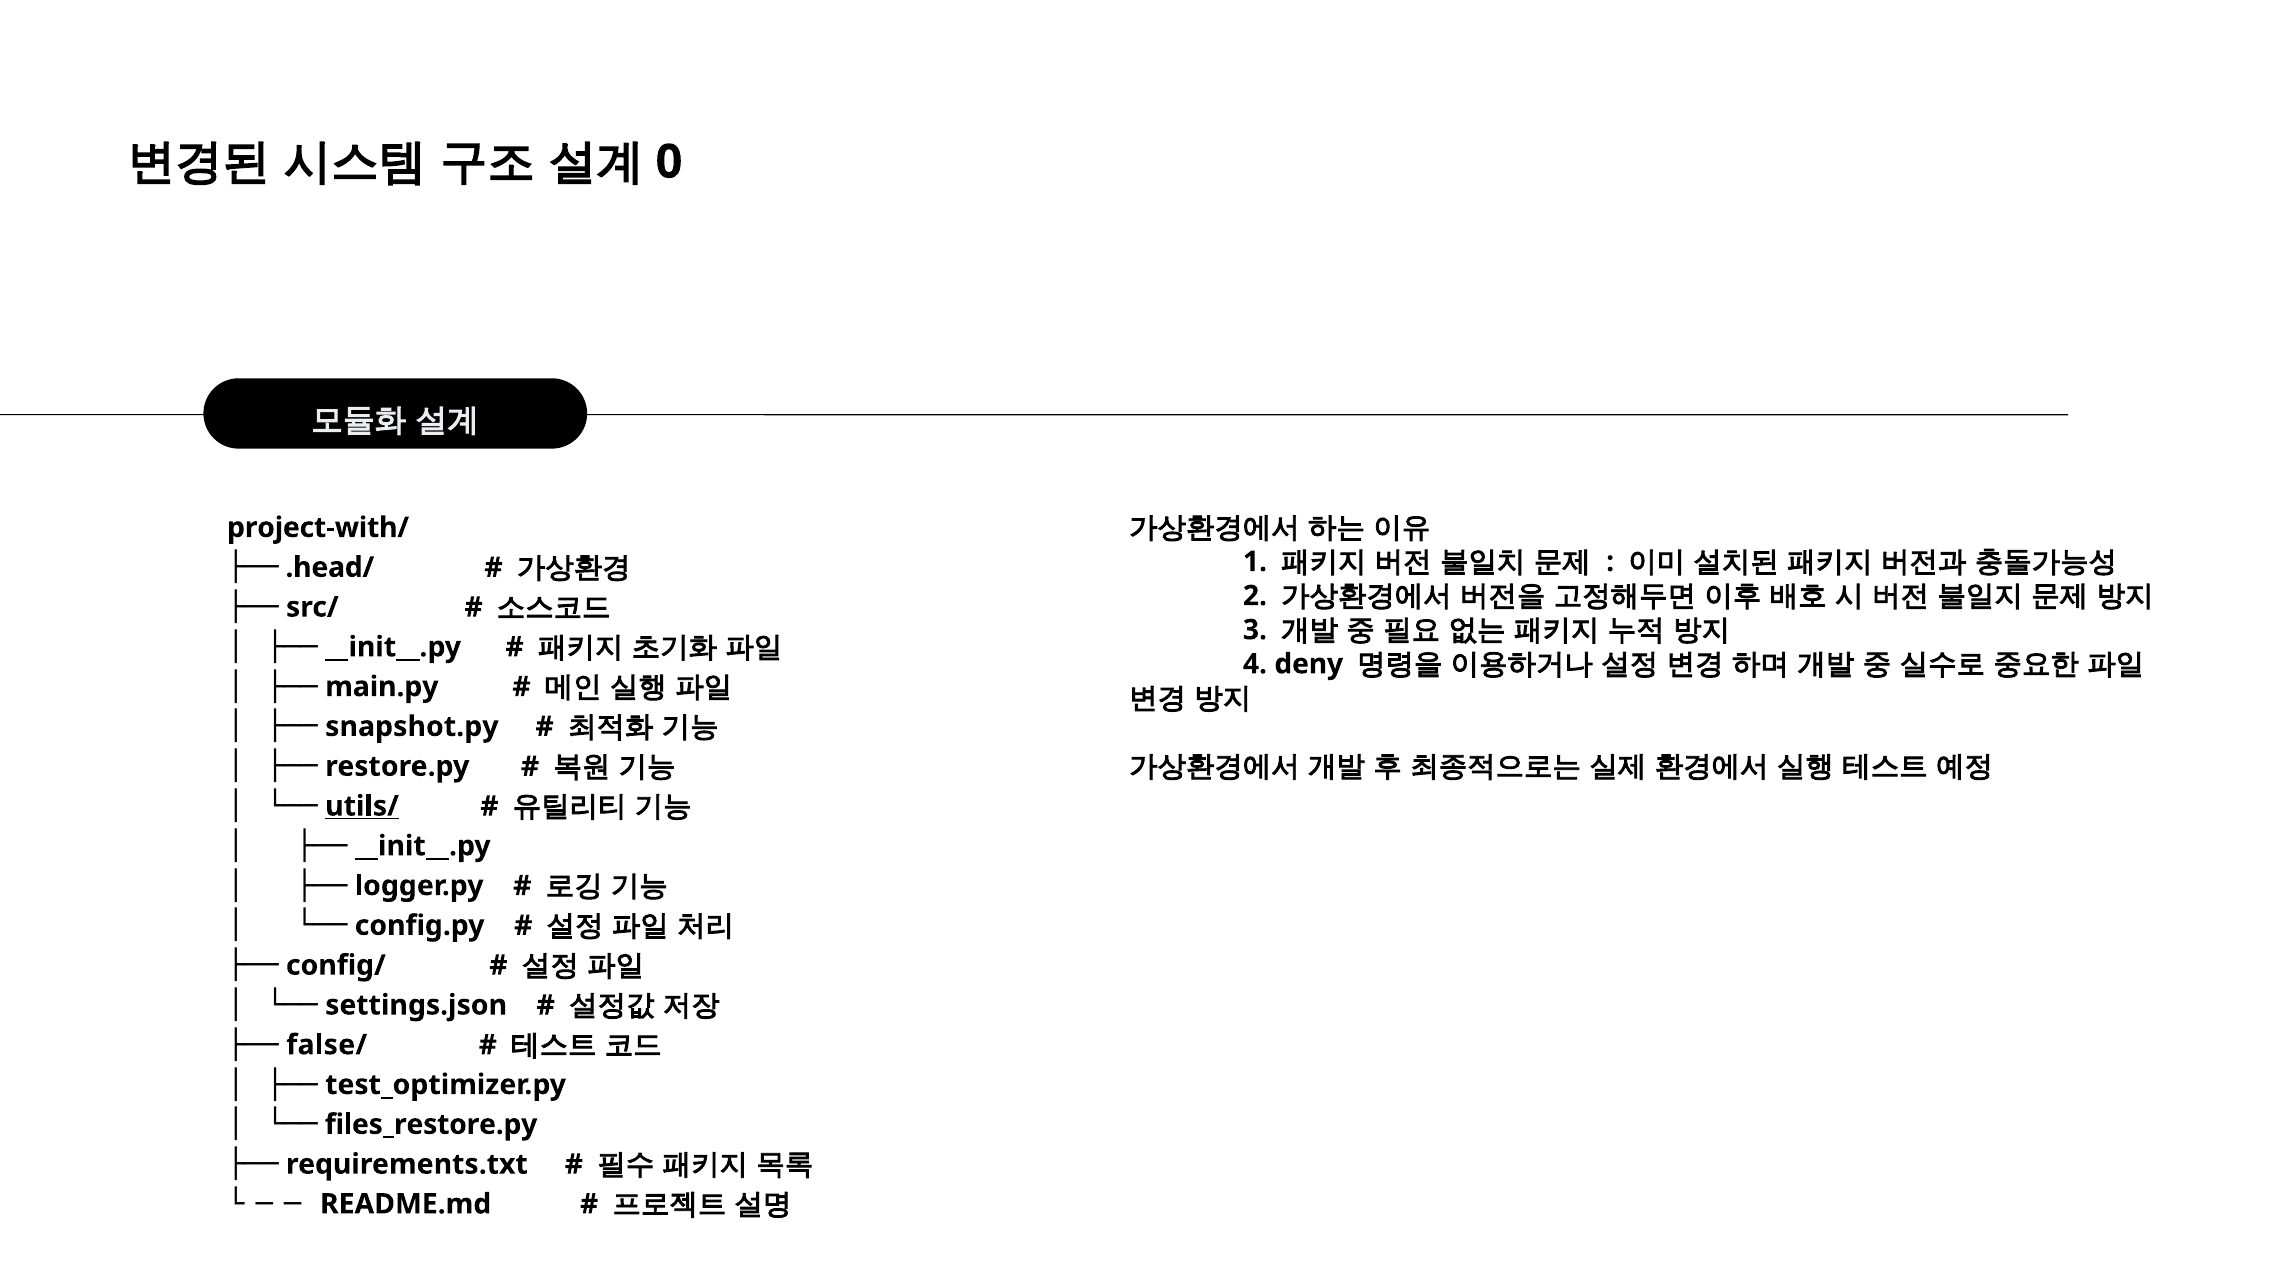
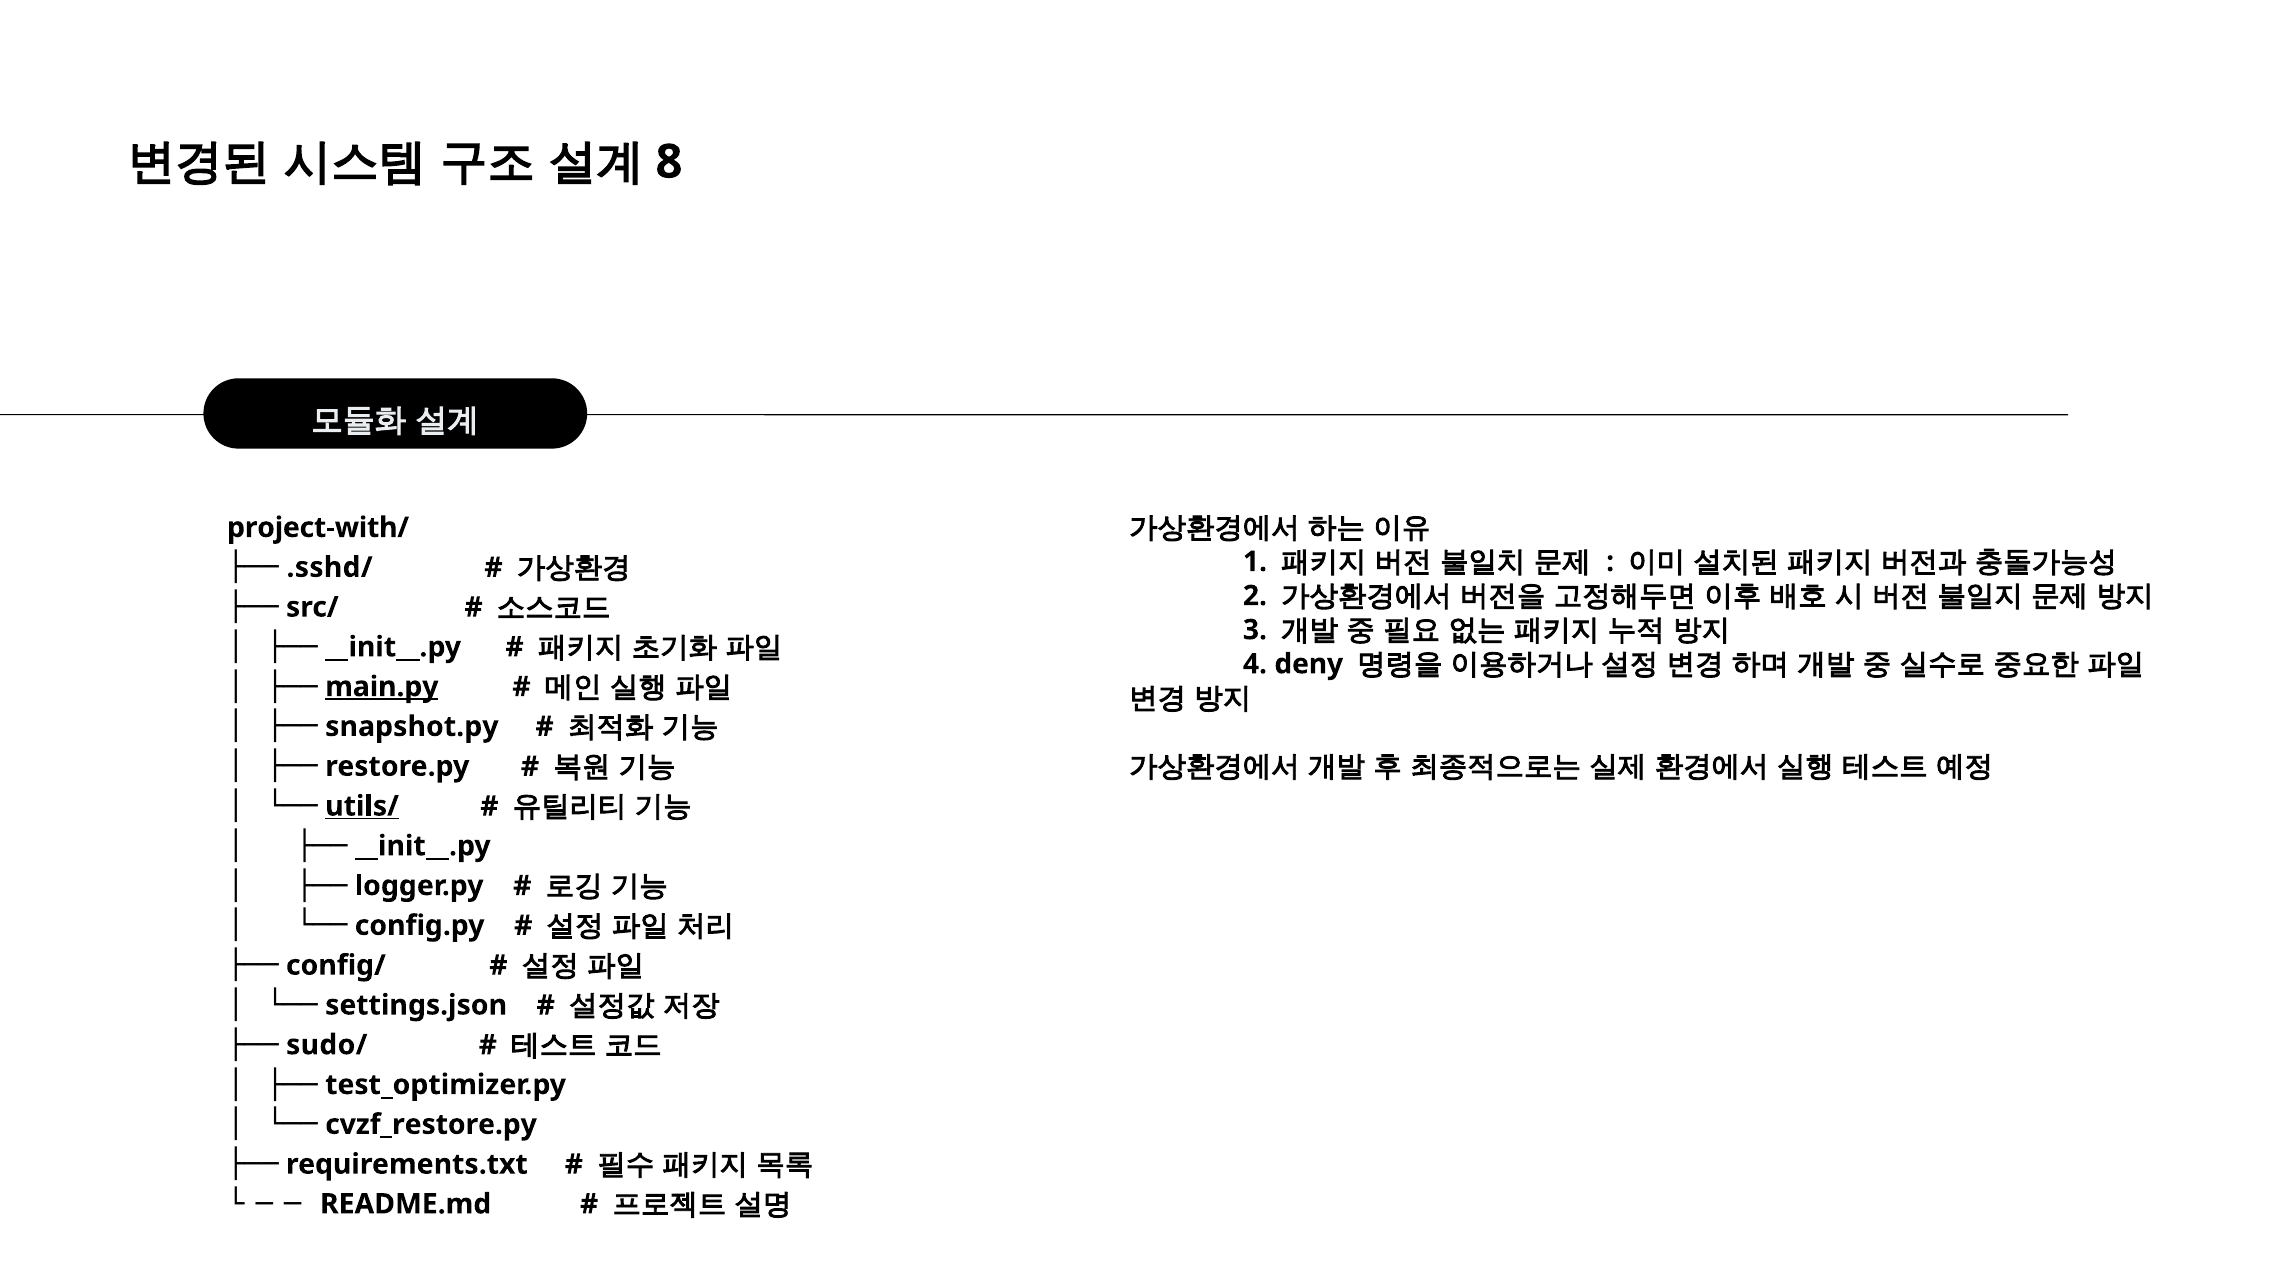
0: 0 -> 8
.head/: .head/ -> .sshd/
main.py underline: none -> present
false/: false/ -> sudo/
files_restore.py: files_restore.py -> cvzf_restore.py
